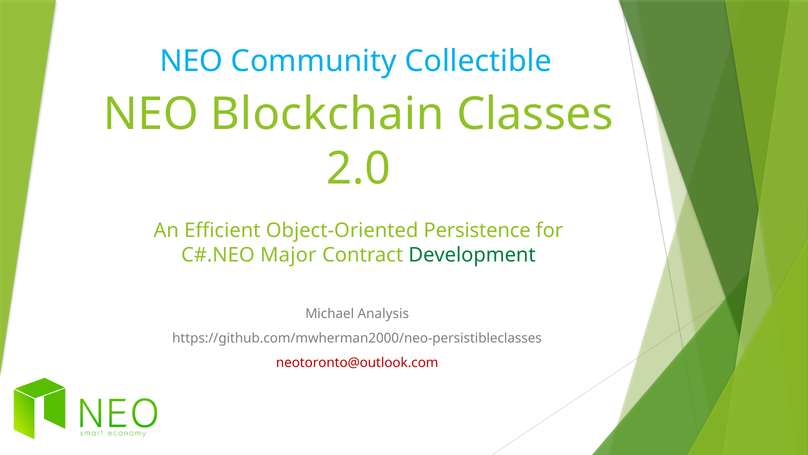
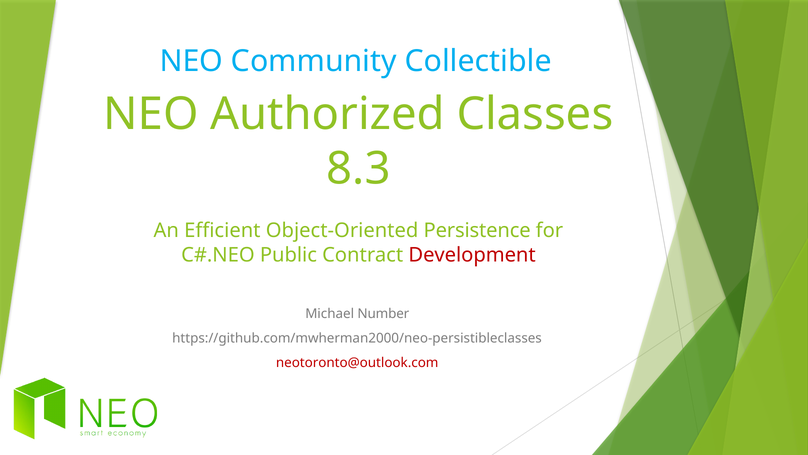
Blockchain: Blockchain -> Authorized
2.0: 2.0 -> 8.3
Major: Major -> Public
Development colour: green -> red
Analysis: Analysis -> Number
